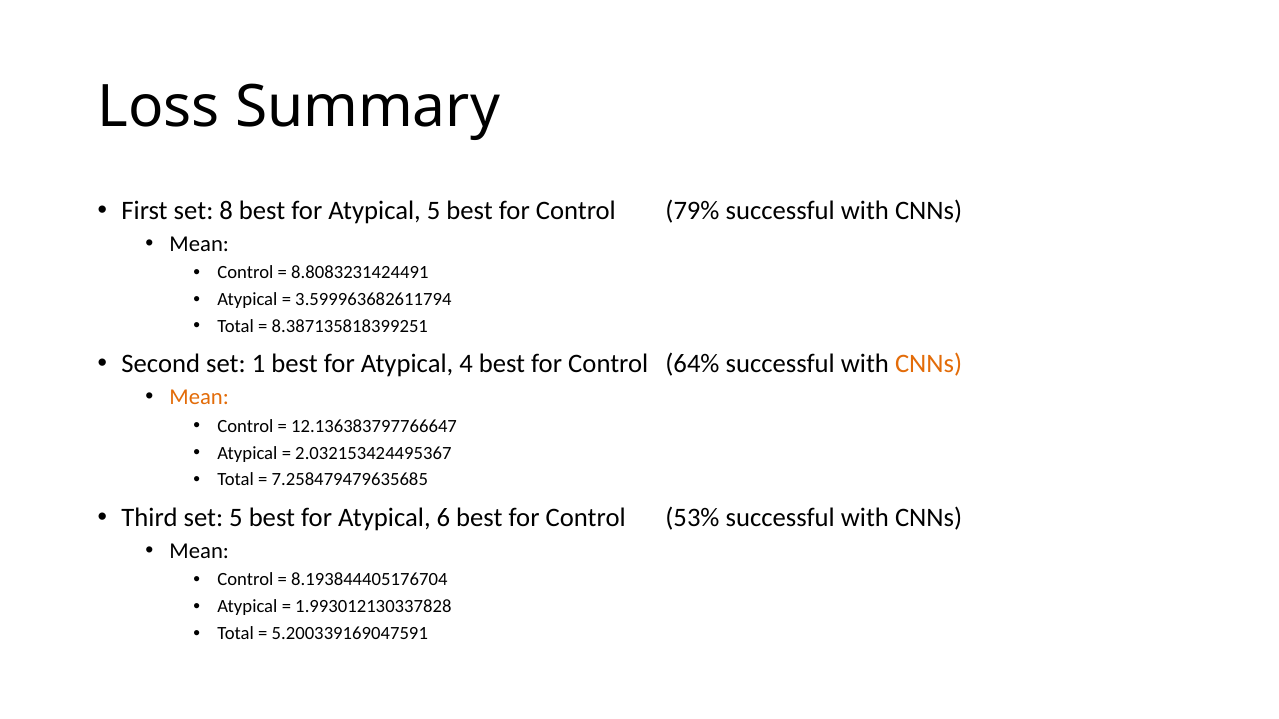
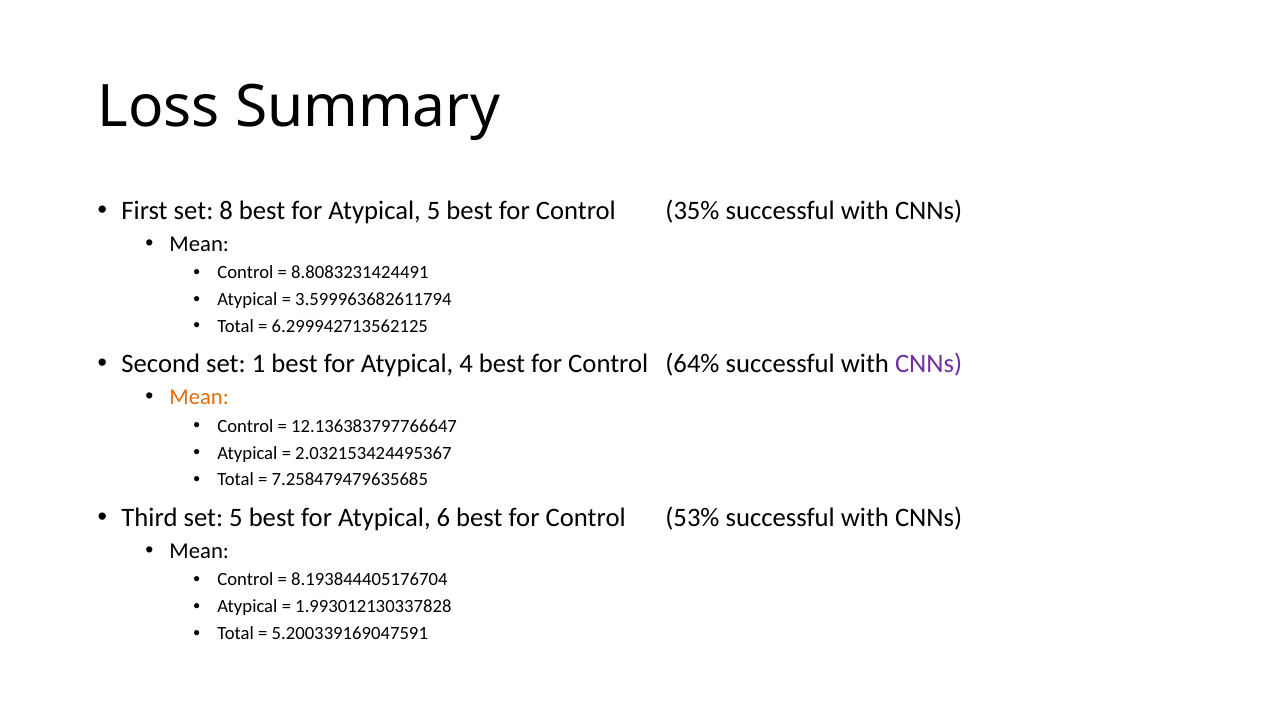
79%: 79% -> 35%
8.387135818399251: 8.387135818399251 -> 6.299942713562125
CNNs at (929, 364) colour: orange -> purple
